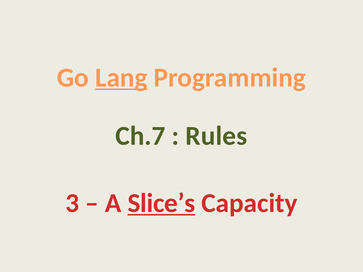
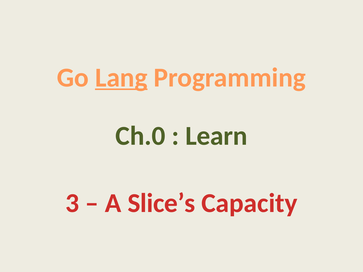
Ch.7: Ch.7 -> Ch.0
Rules: Rules -> Learn
Slice’s underline: present -> none
